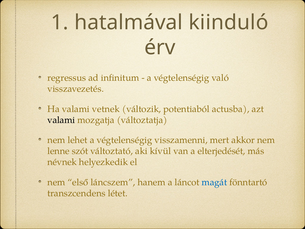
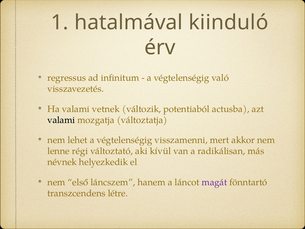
szót: szót -> régi
elterjedését: elterjedését -> radikálisan
magát colour: blue -> purple
létet: létet -> létre
